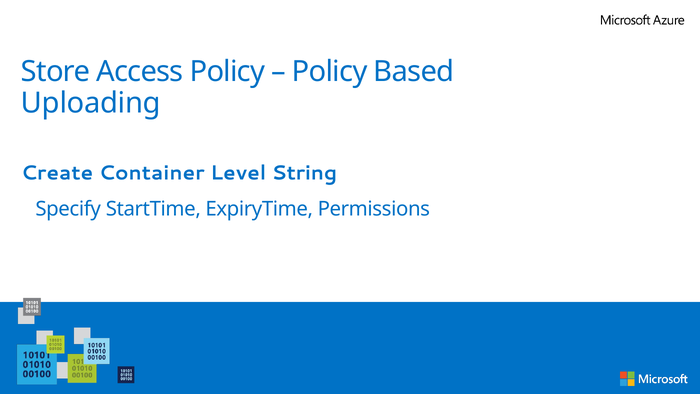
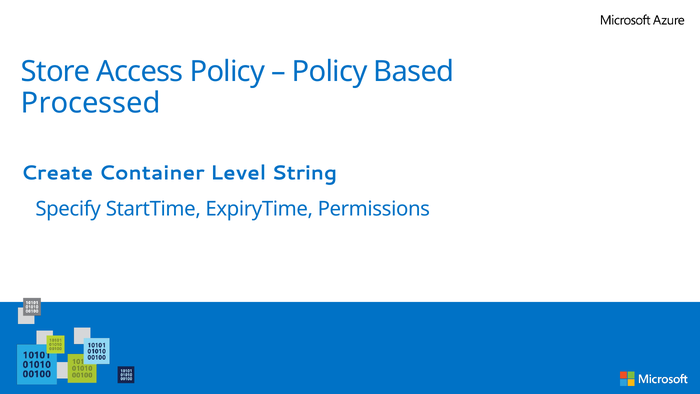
Uploading: Uploading -> Processed
